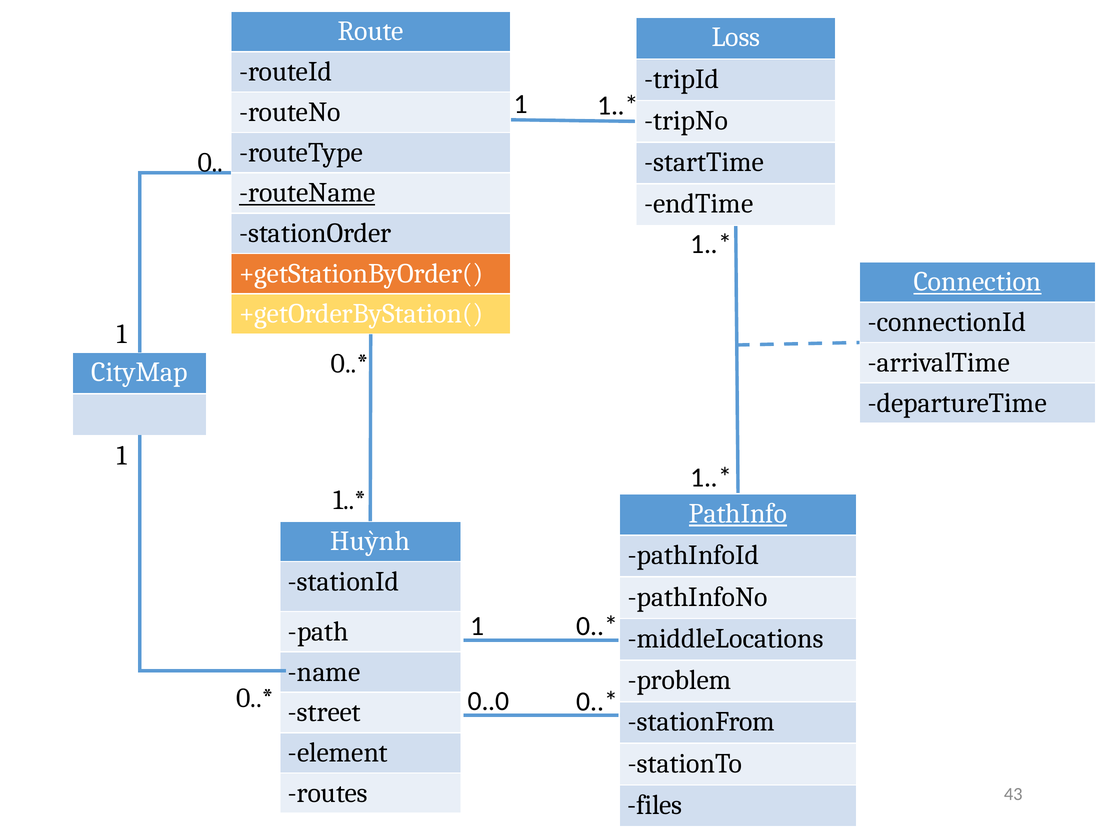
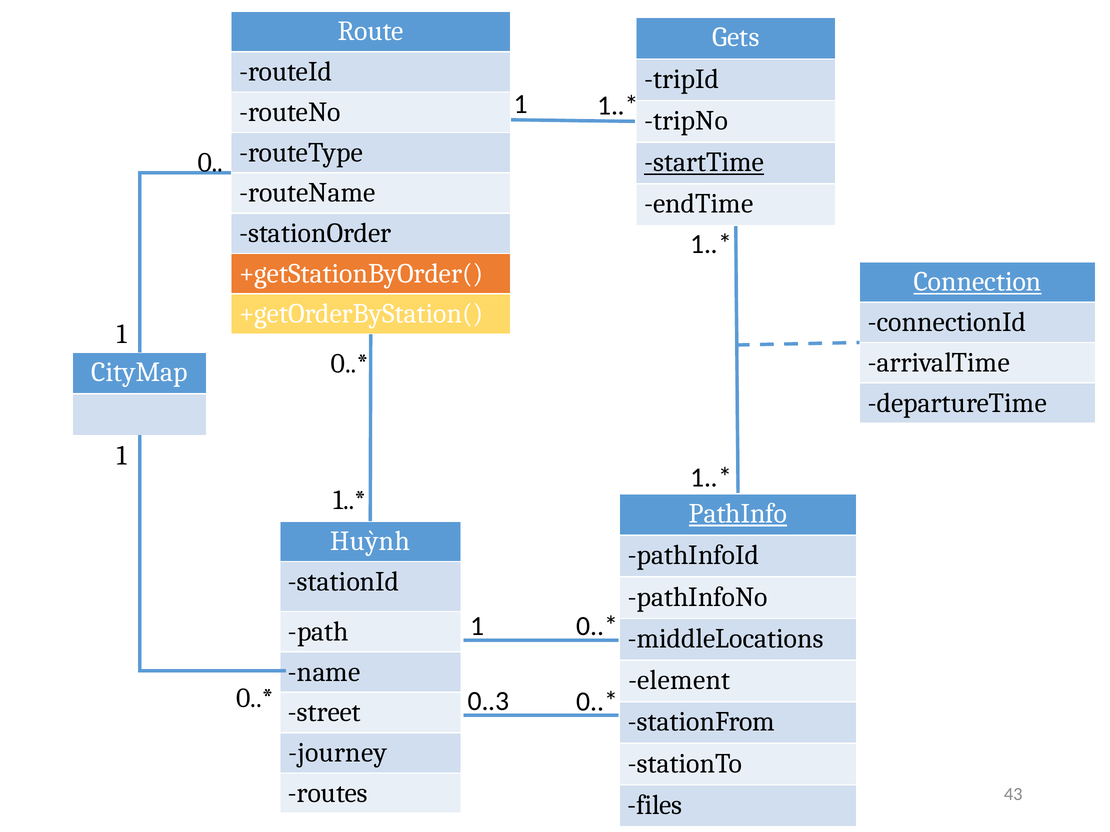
Loss: Loss -> Gets
startTime underline: none -> present
routeName underline: present -> none
problem: problem -> element
0..0: 0..0 -> 0..3
element: element -> journey
